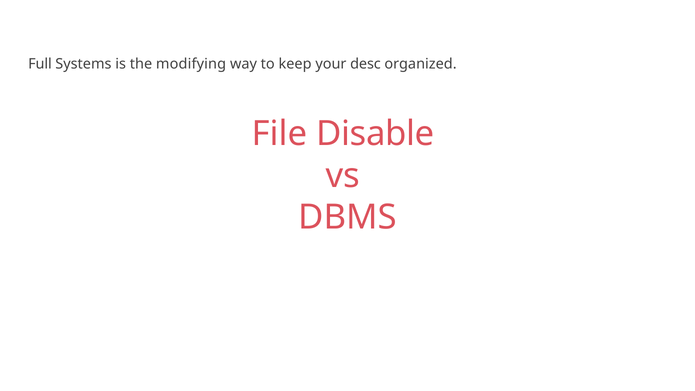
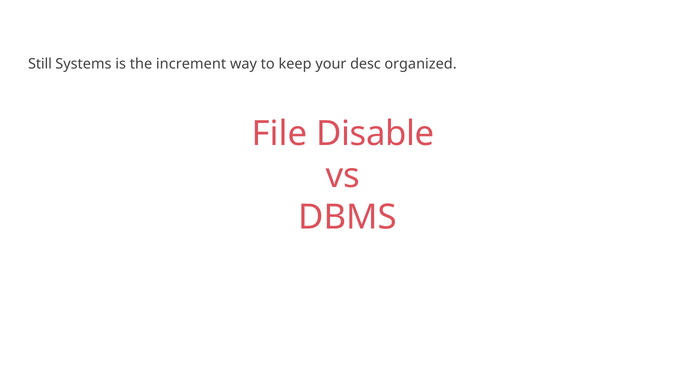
Full: Full -> Still
modifying: modifying -> increment
